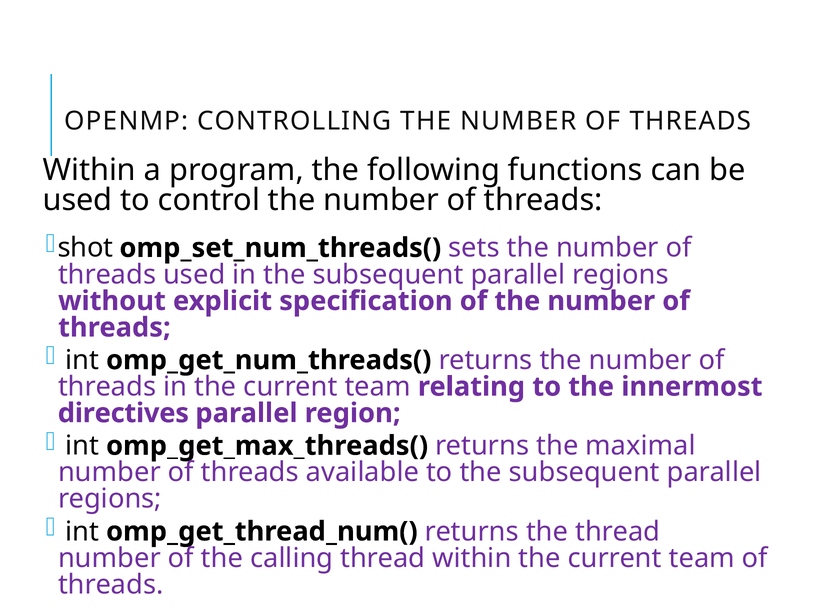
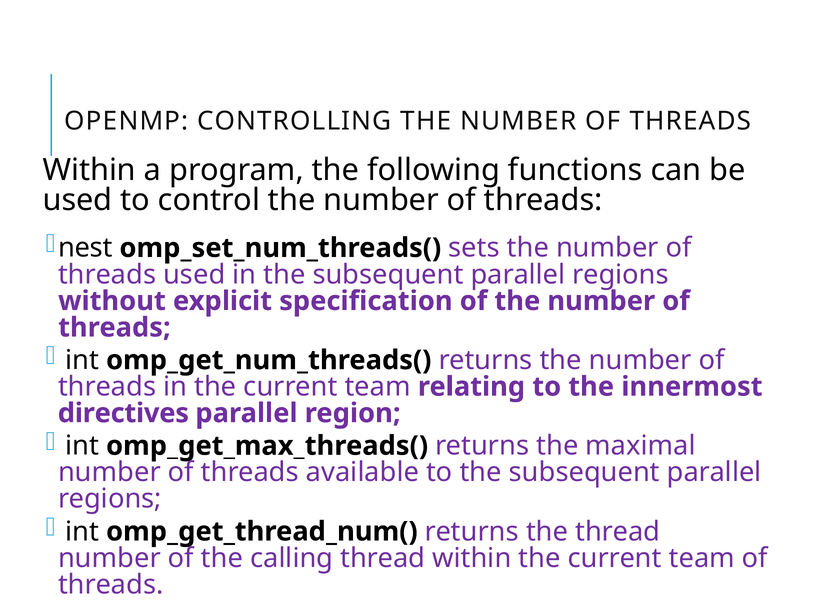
shot: shot -> nest
